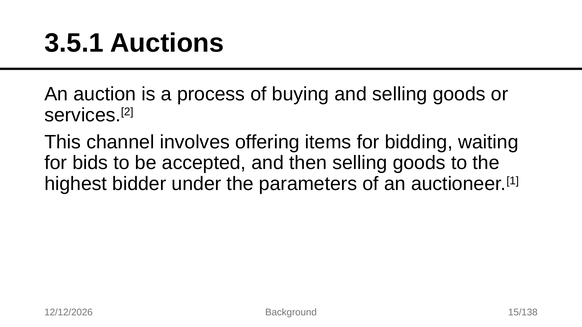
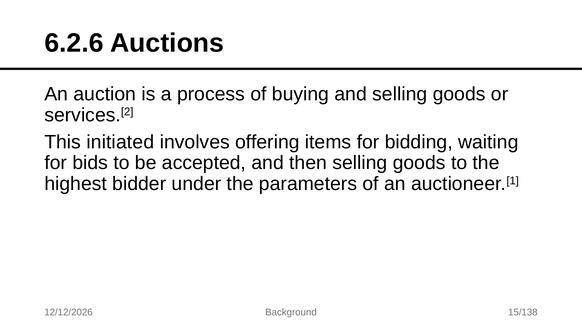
3.5.1: 3.5.1 -> 6.2.6
channel: channel -> initiated
